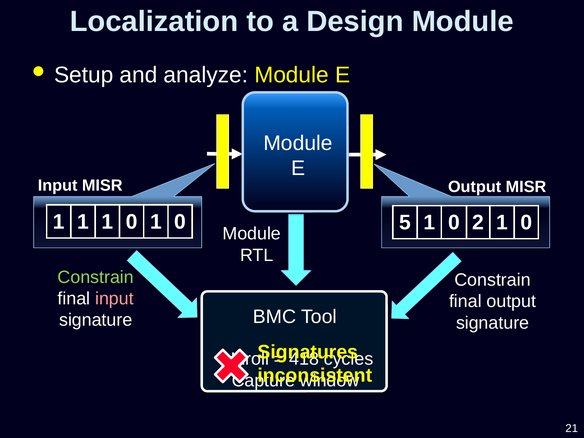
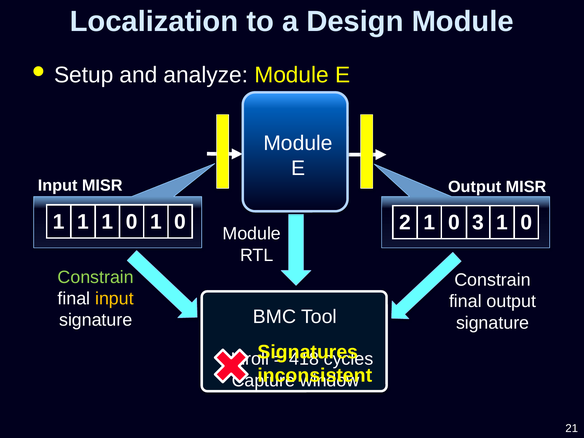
5: 5 -> 2
2: 2 -> 3
input at (114, 299) colour: pink -> yellow
